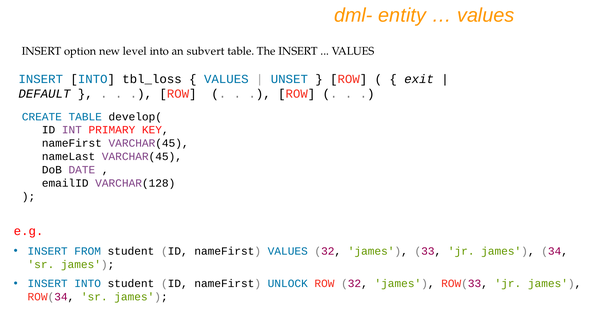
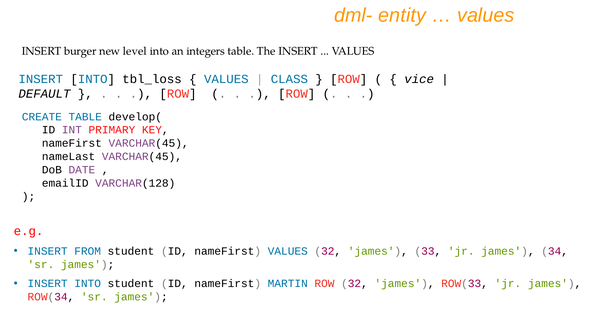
option: option -> burger
subvert: subvert -> integers
UNSET: UNSET -> CLASS
exit: exit -> vice
UNLOCK: UNLOCK -> MARTIN
